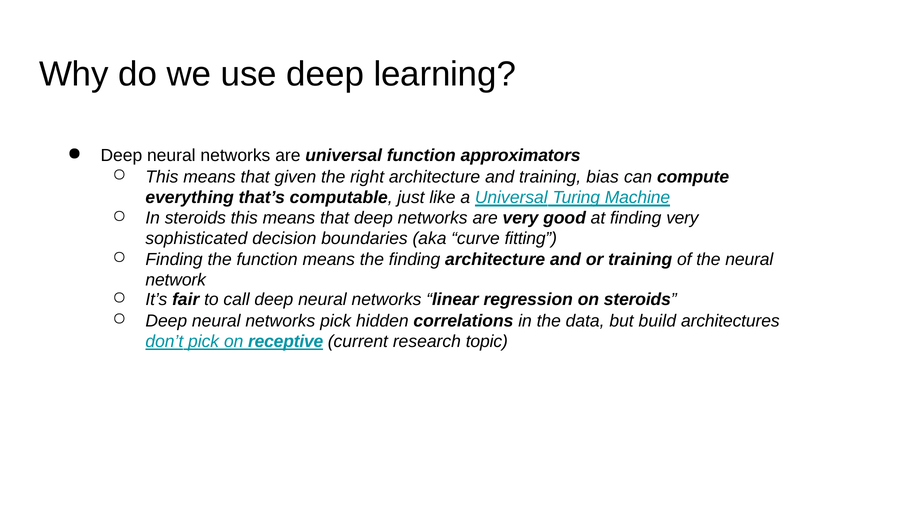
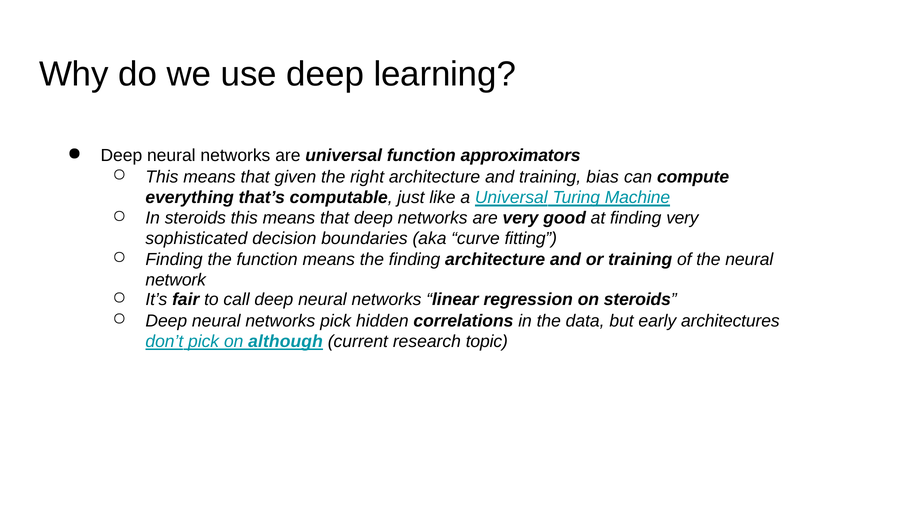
build: build -> early
receptive: receptive -> although
